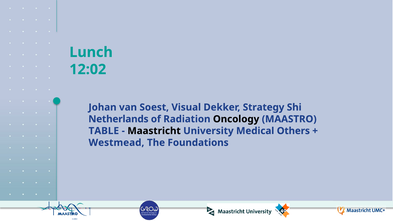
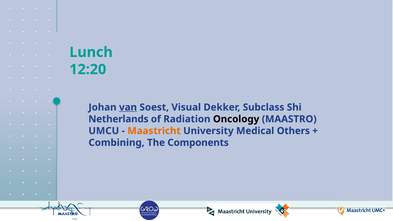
12:02: 12:02 -> 12:20
van underline: none -> present
Strategy: Strategy -> Subclass
TABLE: TABLE -> UMCU
Maastricht colour: black -> orange
Westmead: Westmead -> Combining
Foundations: Foundations -> Components
